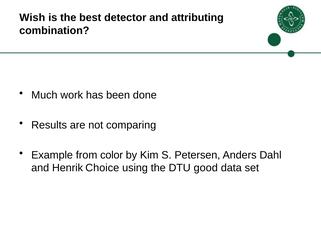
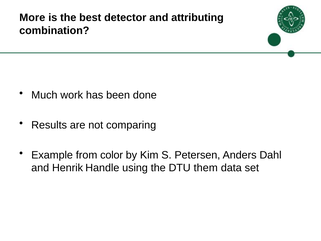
Wish: Wish -> More
Choice: Choice -> Handle
good: good -> them
